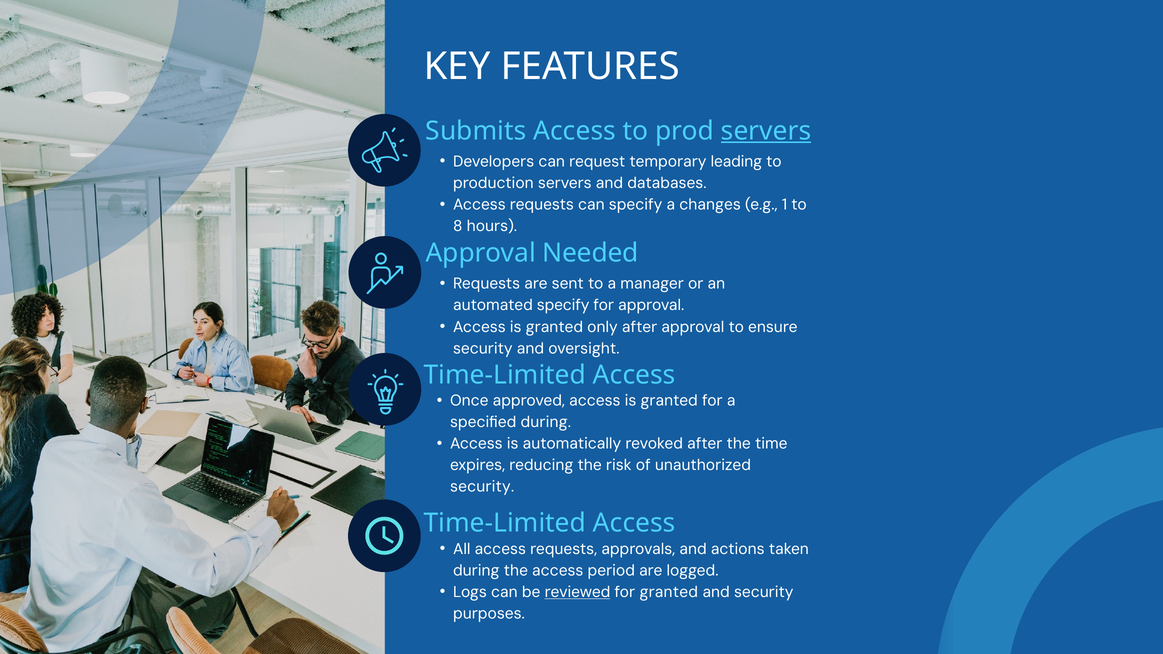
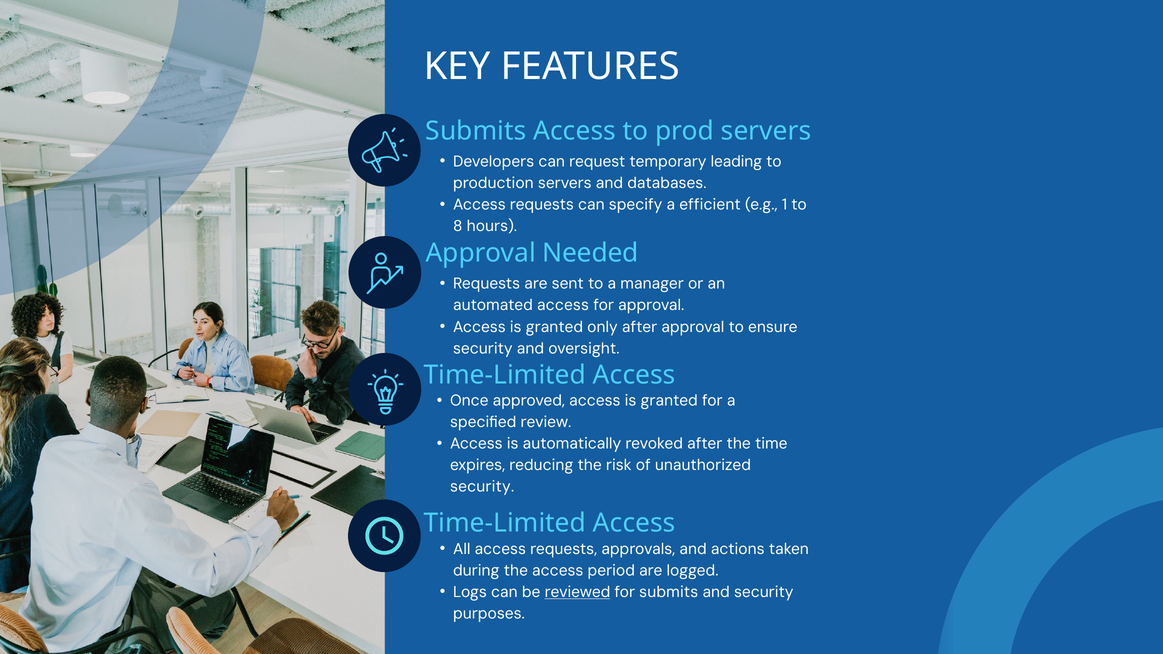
servers at (766, 131) underline: present -> none
changes: changes -> efficient
automated specify: specify -> access
specified during: during -> review
for granted: granted -> submits
